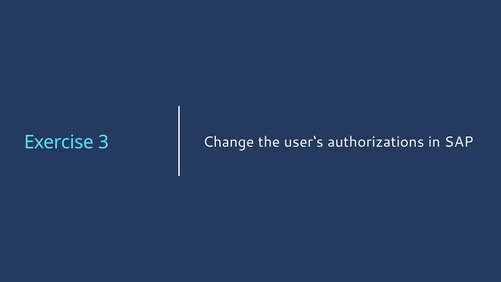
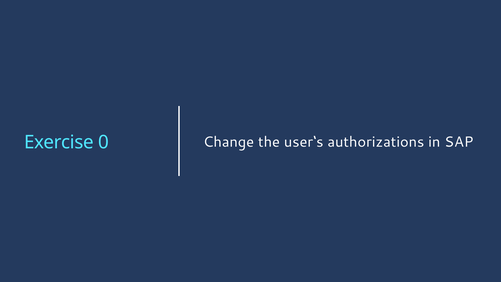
3: 3 -> 0
